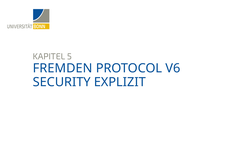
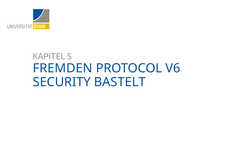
EXPLIZIT: EXPLIZIT -> BASTELT
